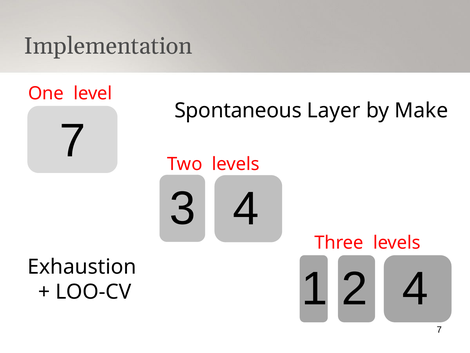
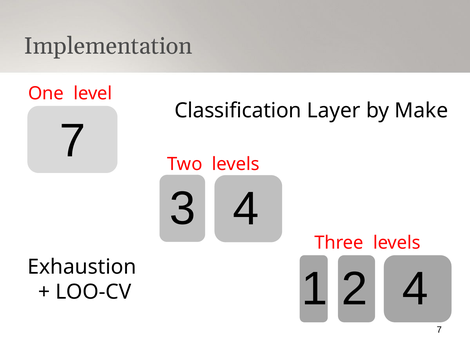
Spontaneous: Spontaneous -> Classification
